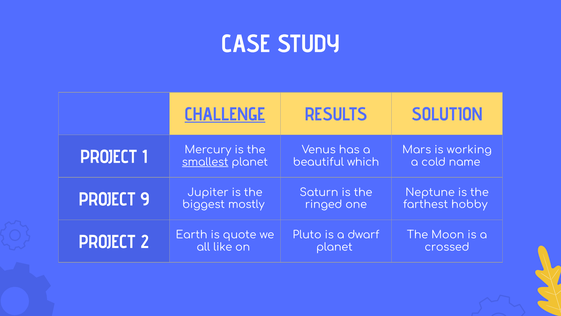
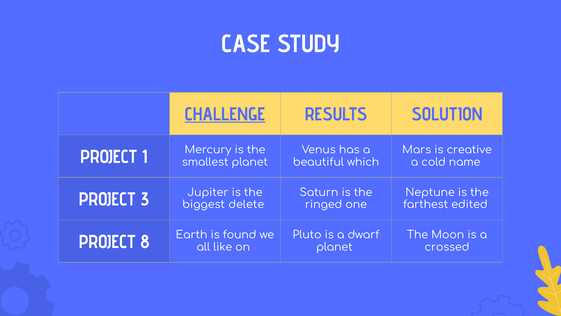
working: working -> creative
smallest underline: present -> none
9: 9 -> 3
mostly: mostly -> delete
hobby: hobby -> edited
2: 2 -> 8
quote: quote -> found
